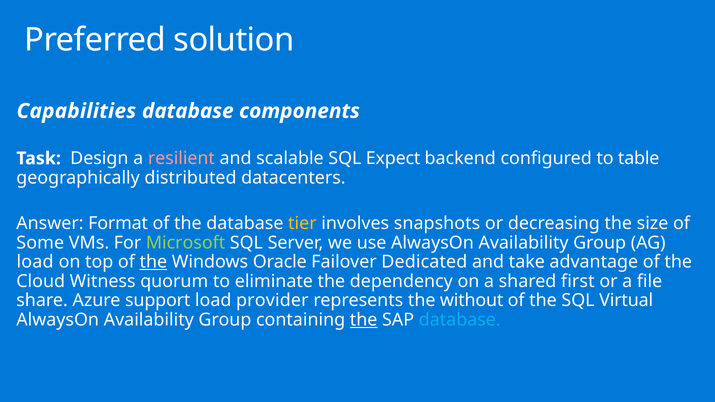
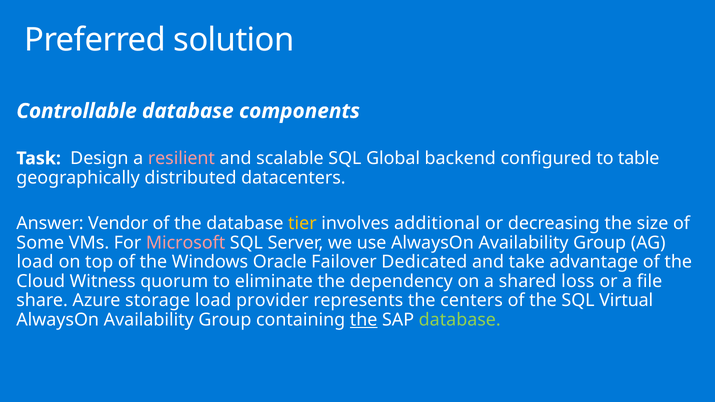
Capabilities: Capabilities -> Controllable
Expect: Expect -> Global
Format: Format -> Vendor
snapshots: snapshots -> additional
Microsoft colour: light green -> pink
the at (153, 262) underline: present -> none
first: first -> loss
support: support -> storage
without: without -> centers
database at (460, 320) colour: light blue -> light green
